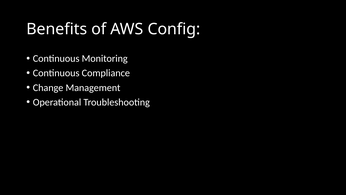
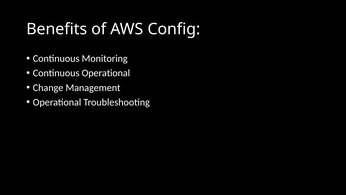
Continuous Compliance: Compliance -> Operational
